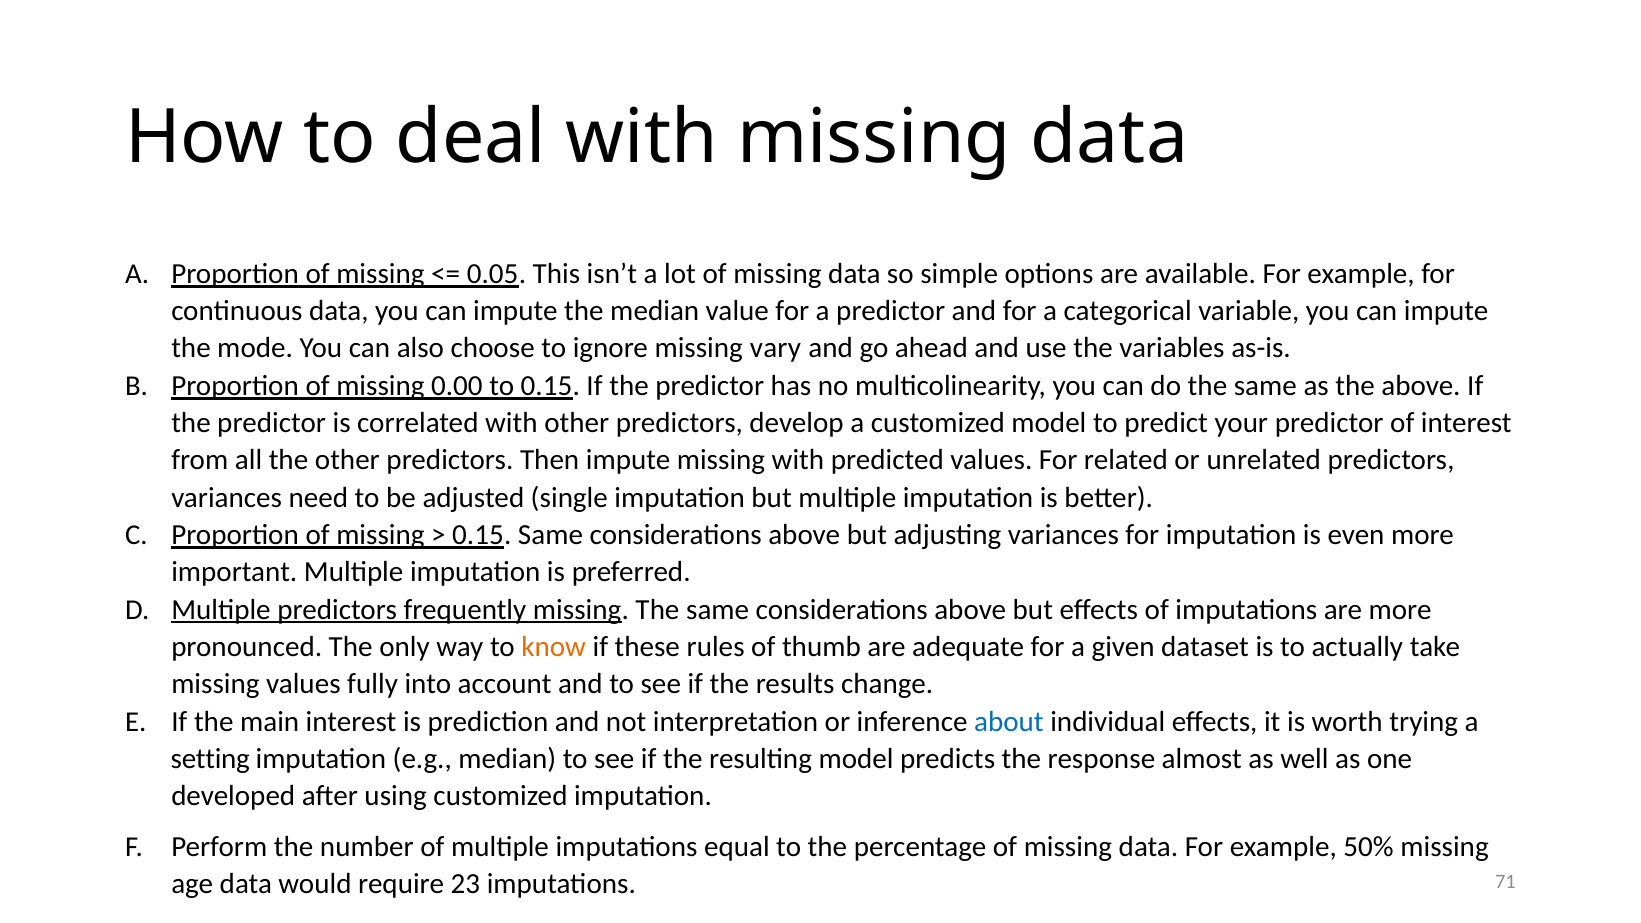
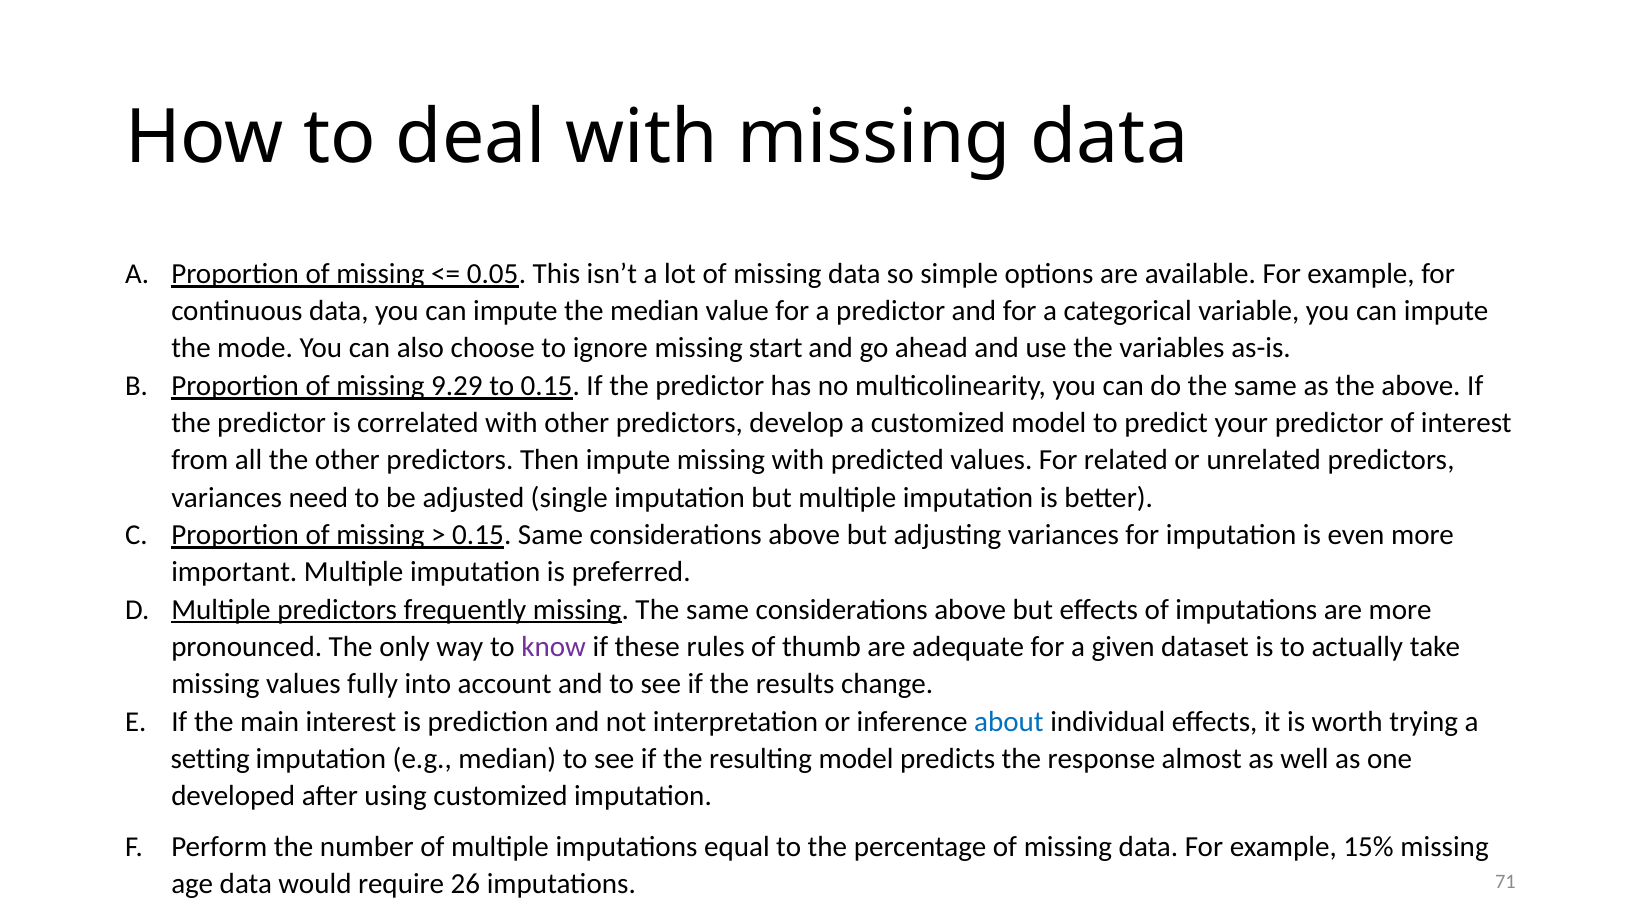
vary: vary -> start
0.00: 0.00 -> 9.29
know colour: orange -> purple
50%: 50% -> 15%
23: 23 -> 26
